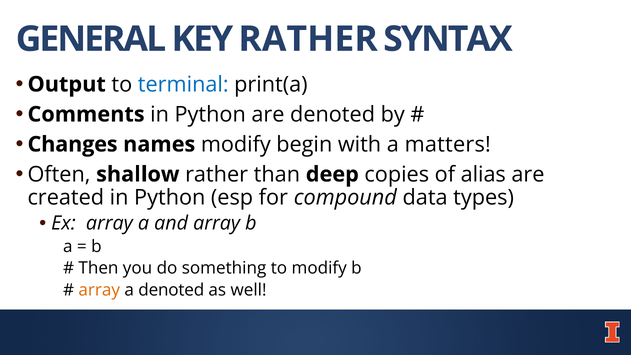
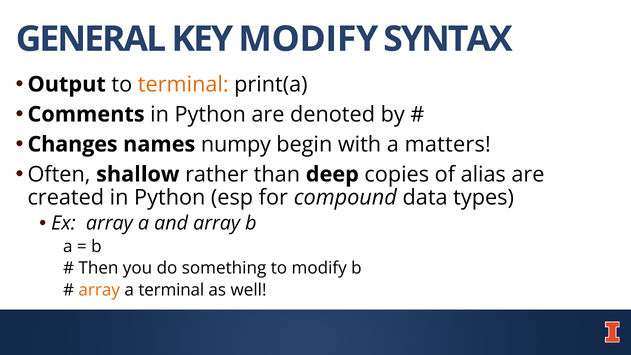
KEY RATHER: RATHER -> MODIFY
terminal at (183, 84) colour: blue -> orange
names modify: modify -> numpy
a denoted: denoted -> terminal
